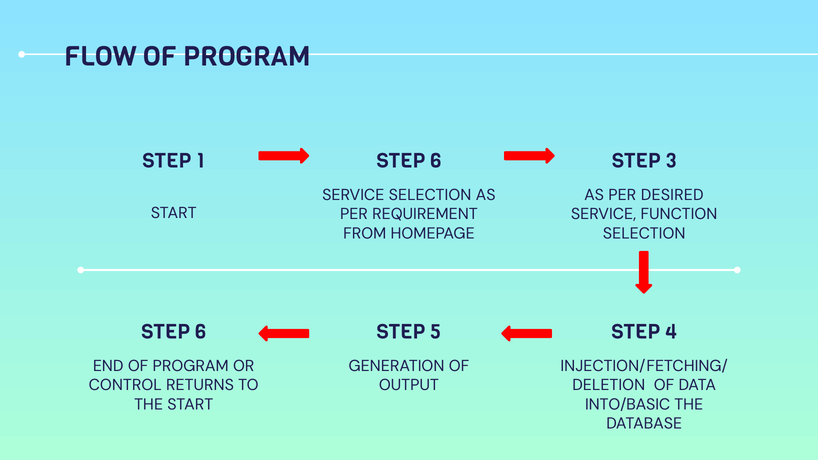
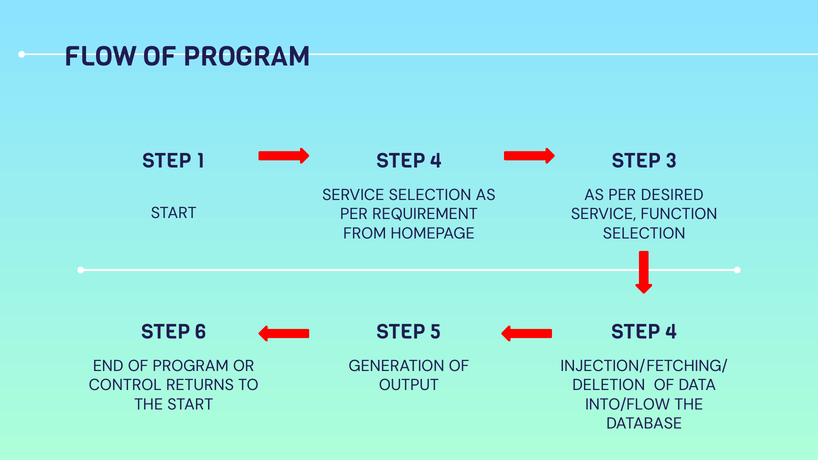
6 at (436, 161): 6 -> 4
INTO/BASIC: INTO/BASIC -> INTO/FLOW
